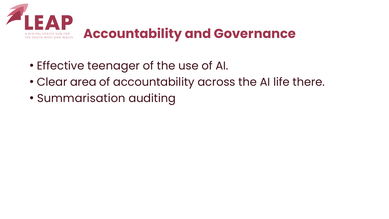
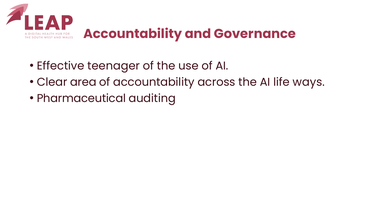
there: there -> ways
Summarisation: Summarisation -> Pharmaceutical
